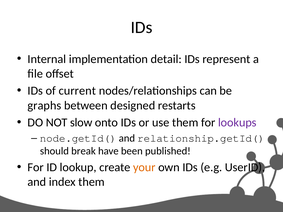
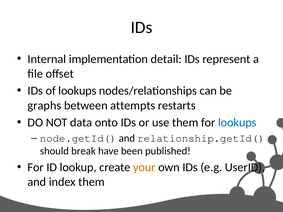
of current: current -> lookups
designed: designed -> attempts
slow: slow -> data
lookups at (237, 123) colour: purple -> blue
